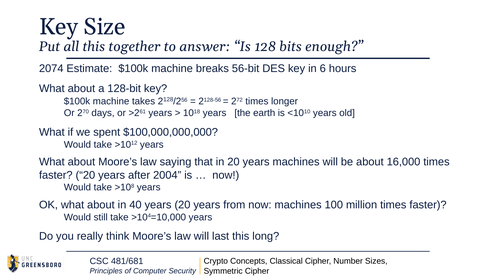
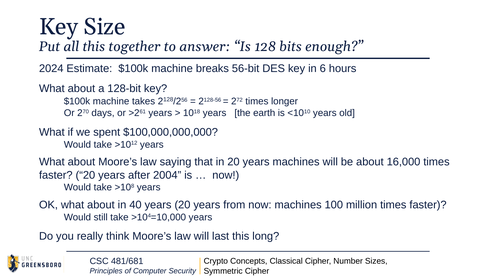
2074: 2074 -> 2024
